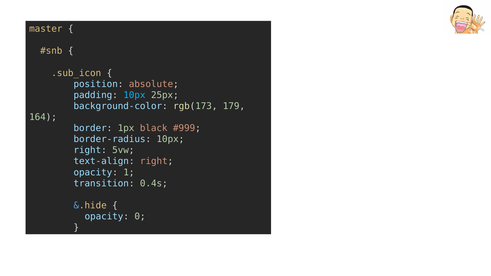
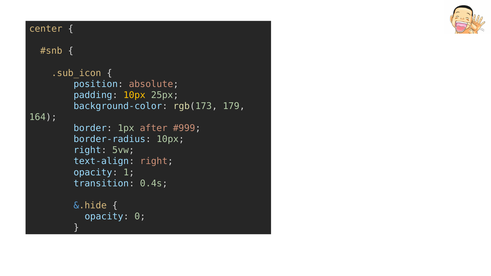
master: master -> center
10px at (134, 95) colour: light blue -> yellow
black: black -> after
